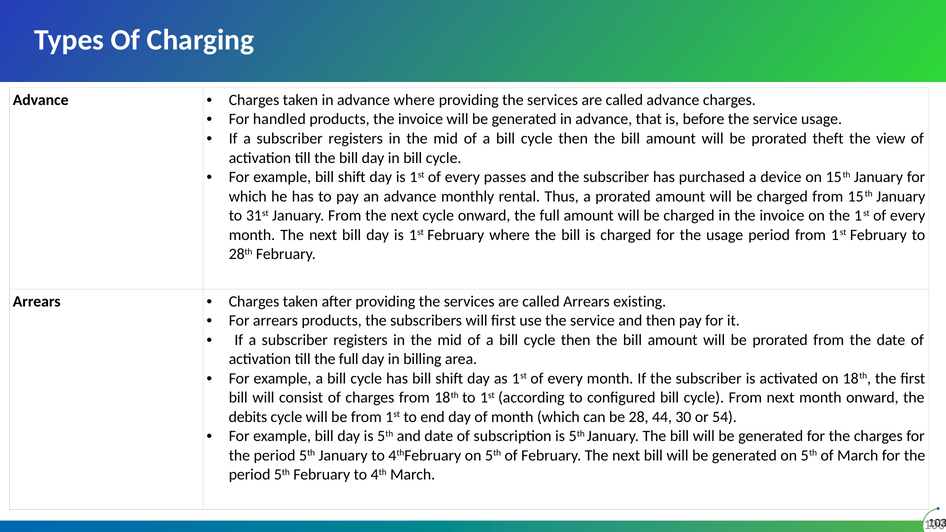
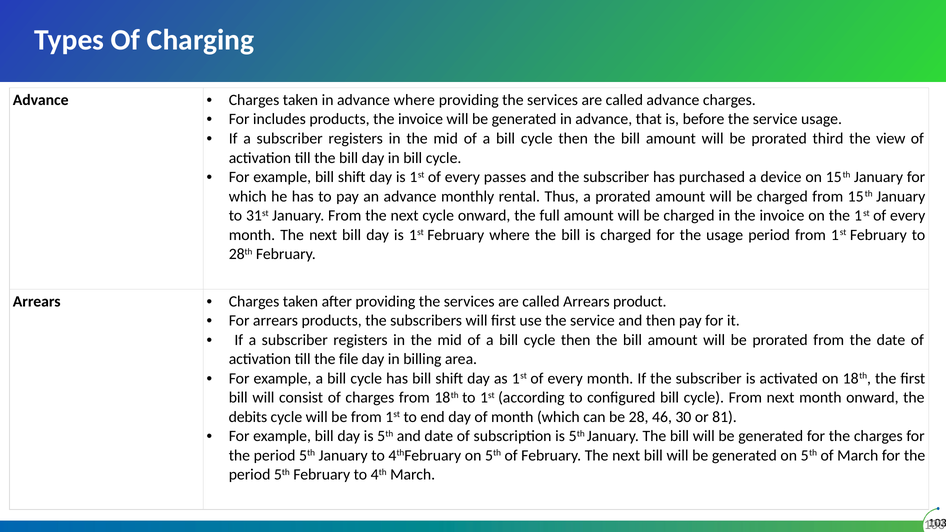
handled: handled -> includes
theft: theft -> third
existing: existing -> product
till the full: full -> file
44: 44 -> 46
54: 54 -> 81
